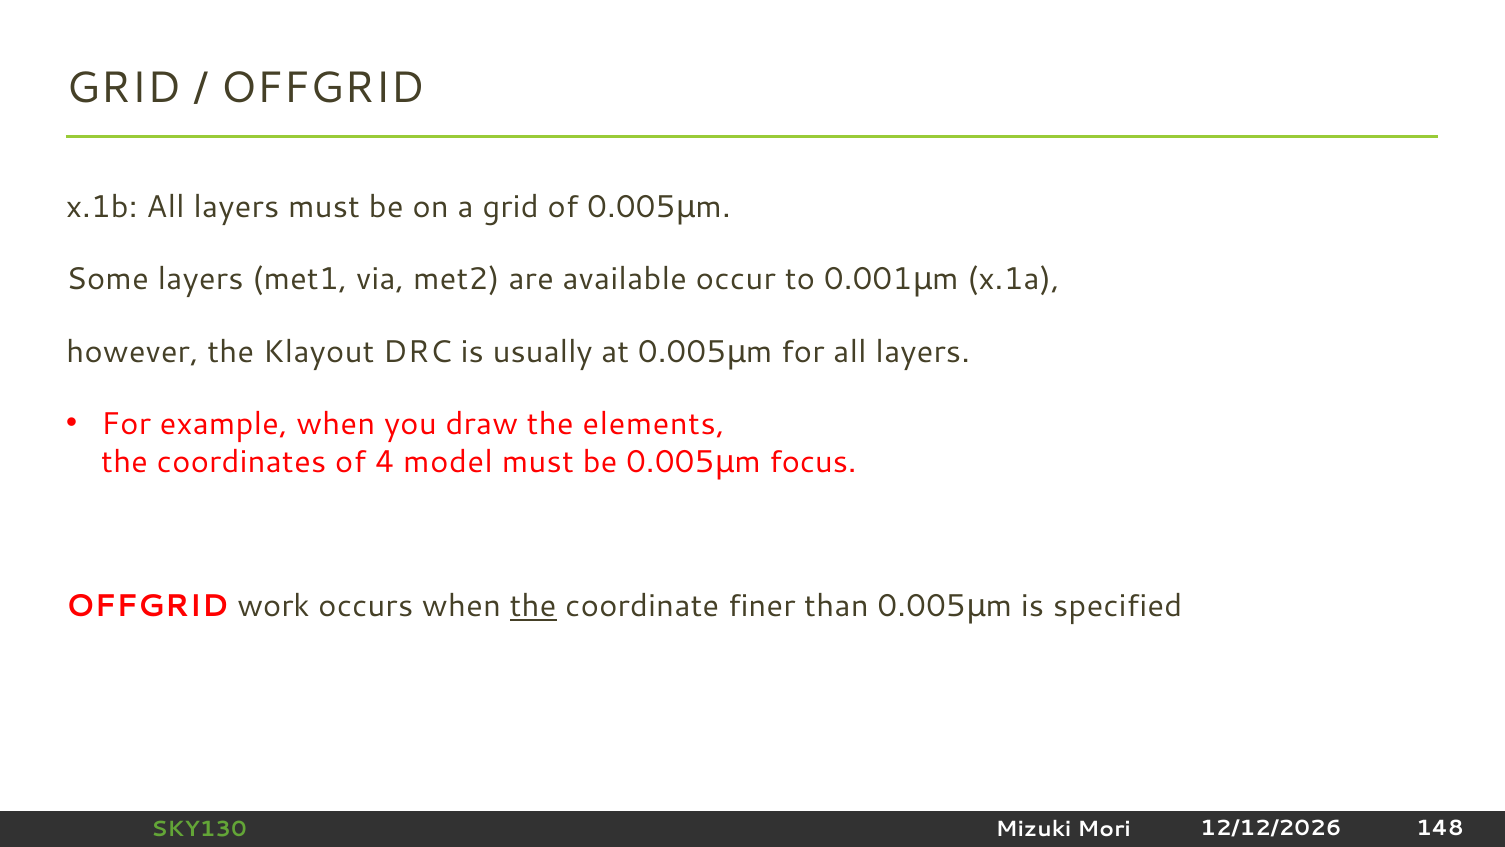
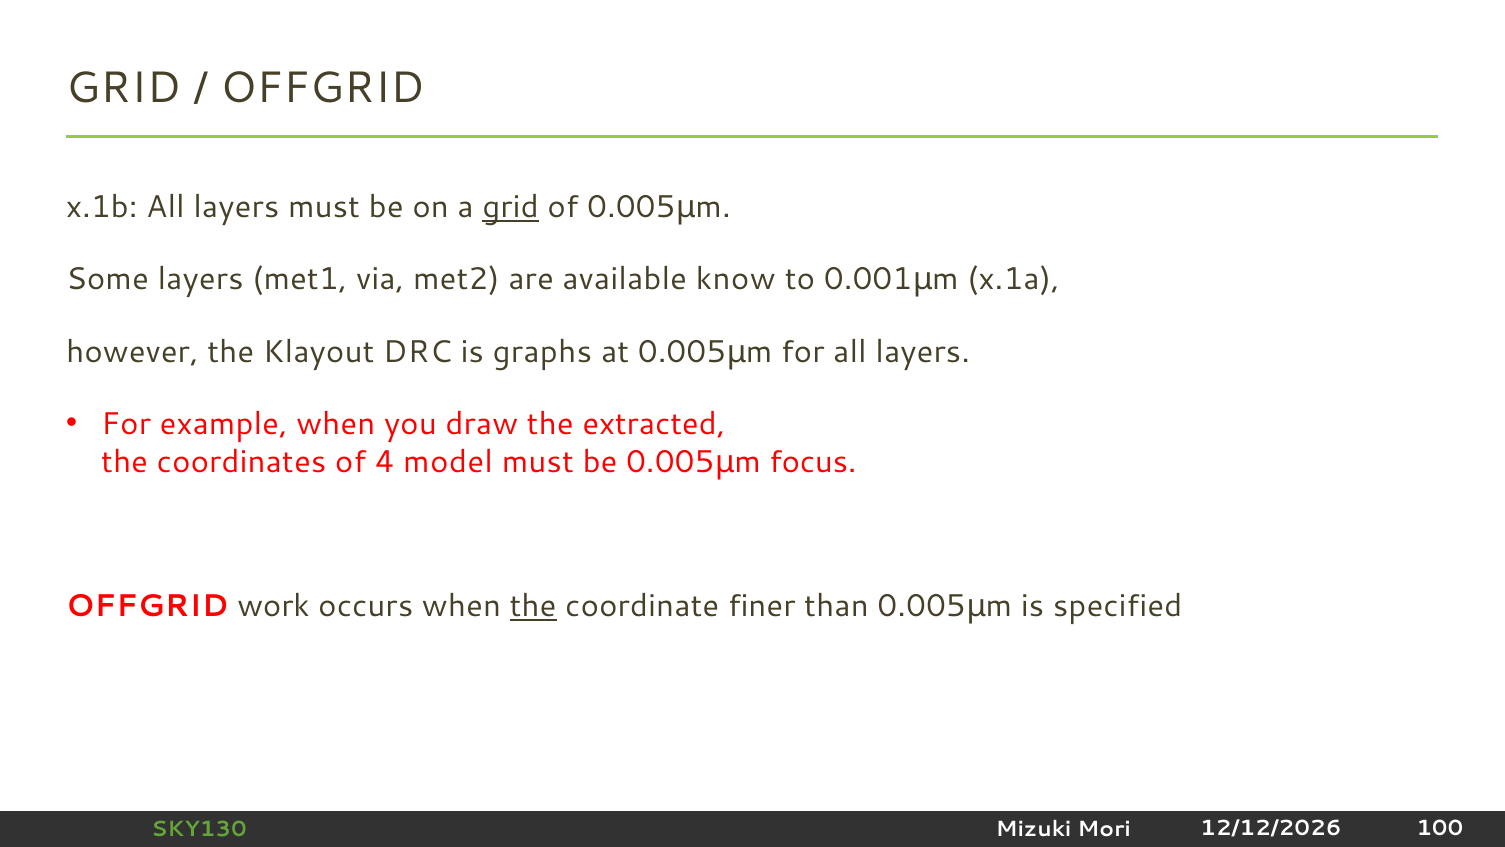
grid at (511, 207) underline: none -> present
occur: occur -> know
usually: usually -> graphs
elements: elements -> extracted
148: 148 -> 100
